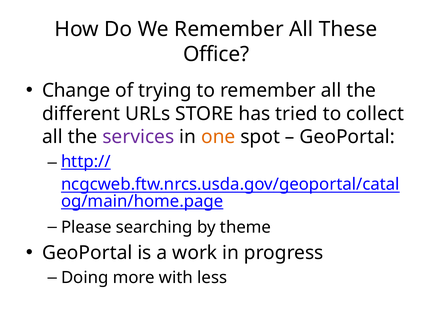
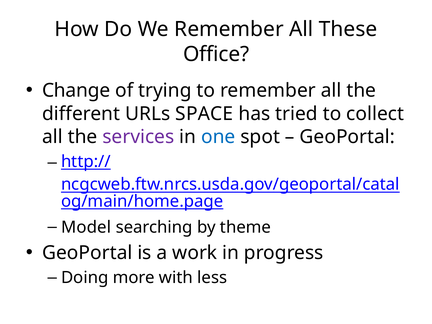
STORE: STORE -> SPACE
one colour: orange -> blue
Please: Please -> Model
